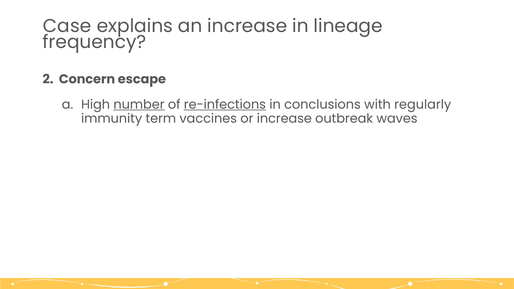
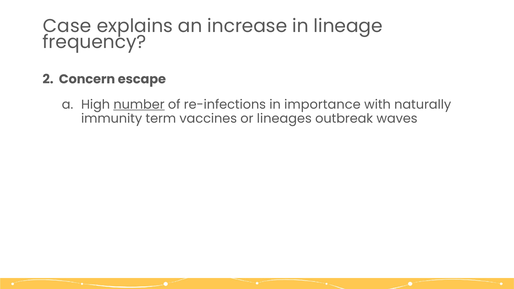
re-infections underline: present -> none
conclusions: conclusions -> importance
regularly: regularly -> naturally
or increase: increase -> lineages
